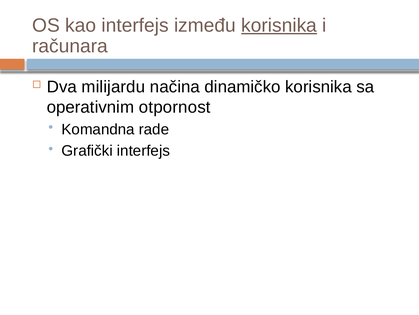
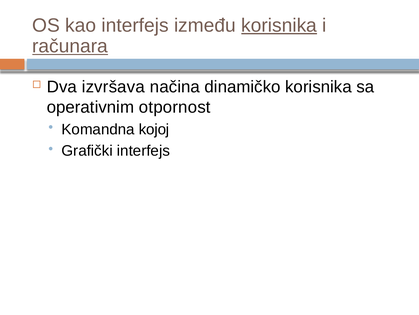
računara underline: none -> present
milijardu: milijardu -> izvršava
rade: rade -> kojoj
